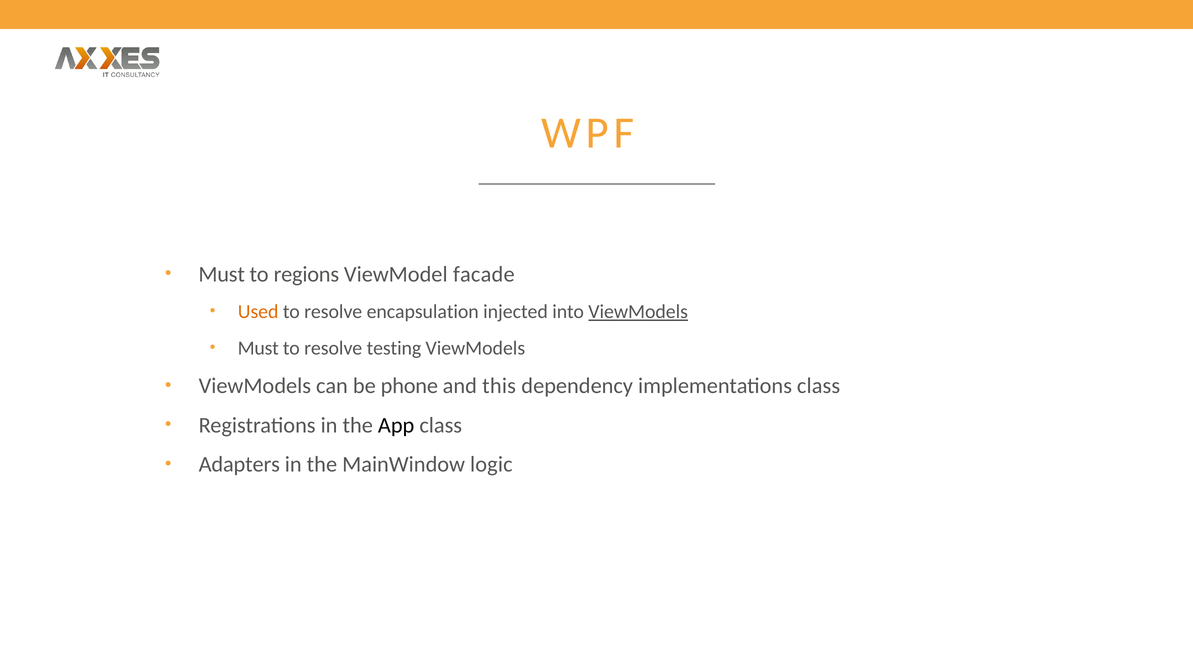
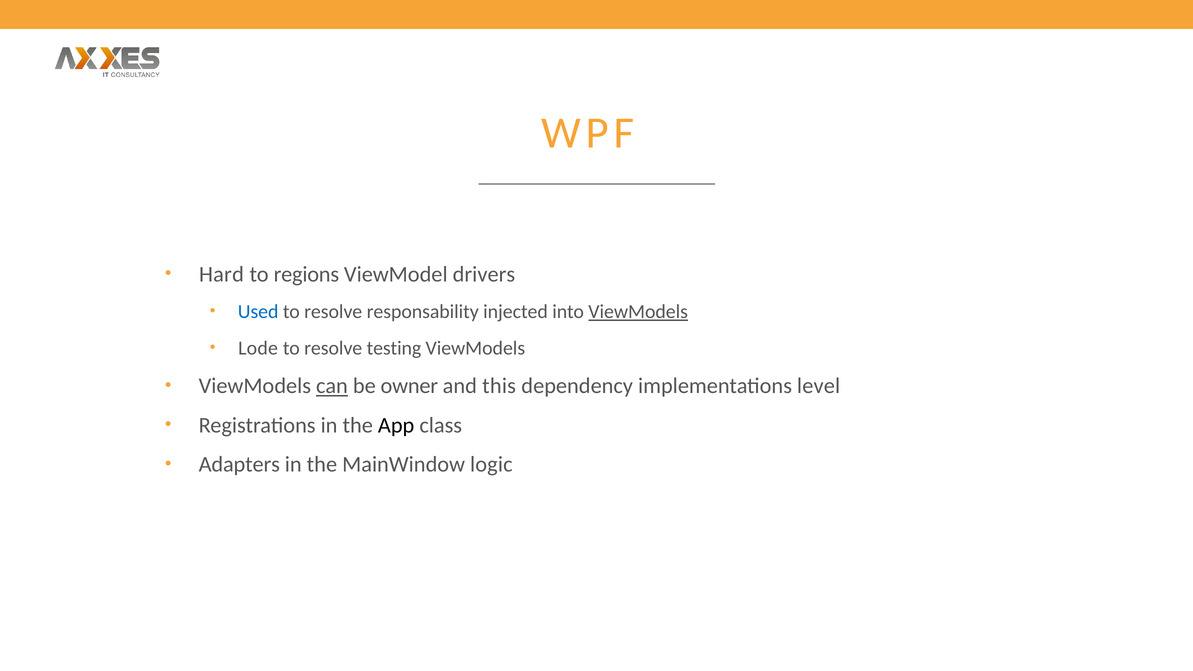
Must at (222, 274): Must -> Hard
facade: facade -> drivers
Used colour: orange -> blue
encapsulation: encapsulation -> responsability
Must at (258, 348): Must -> Lode
can underline: none -> present
phone: phone -> owner
implementations class: class -> level
